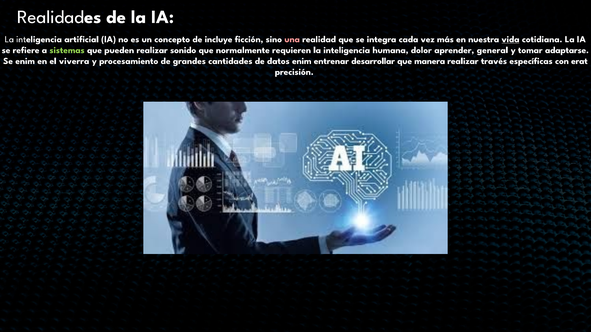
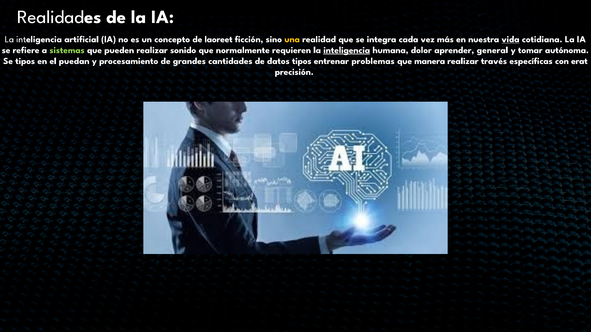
incluye: incluye -> laoreet
una colour: pink -> yellow
inteligencia at (347, 50) underline: none -> present
adaptarse: adaptarse -> autónoma
Se enim: enim -> tipos
viverra: viverra -> puedan
datos enim: enim -> tipos
desarrollar: desarrollar -> problemas
